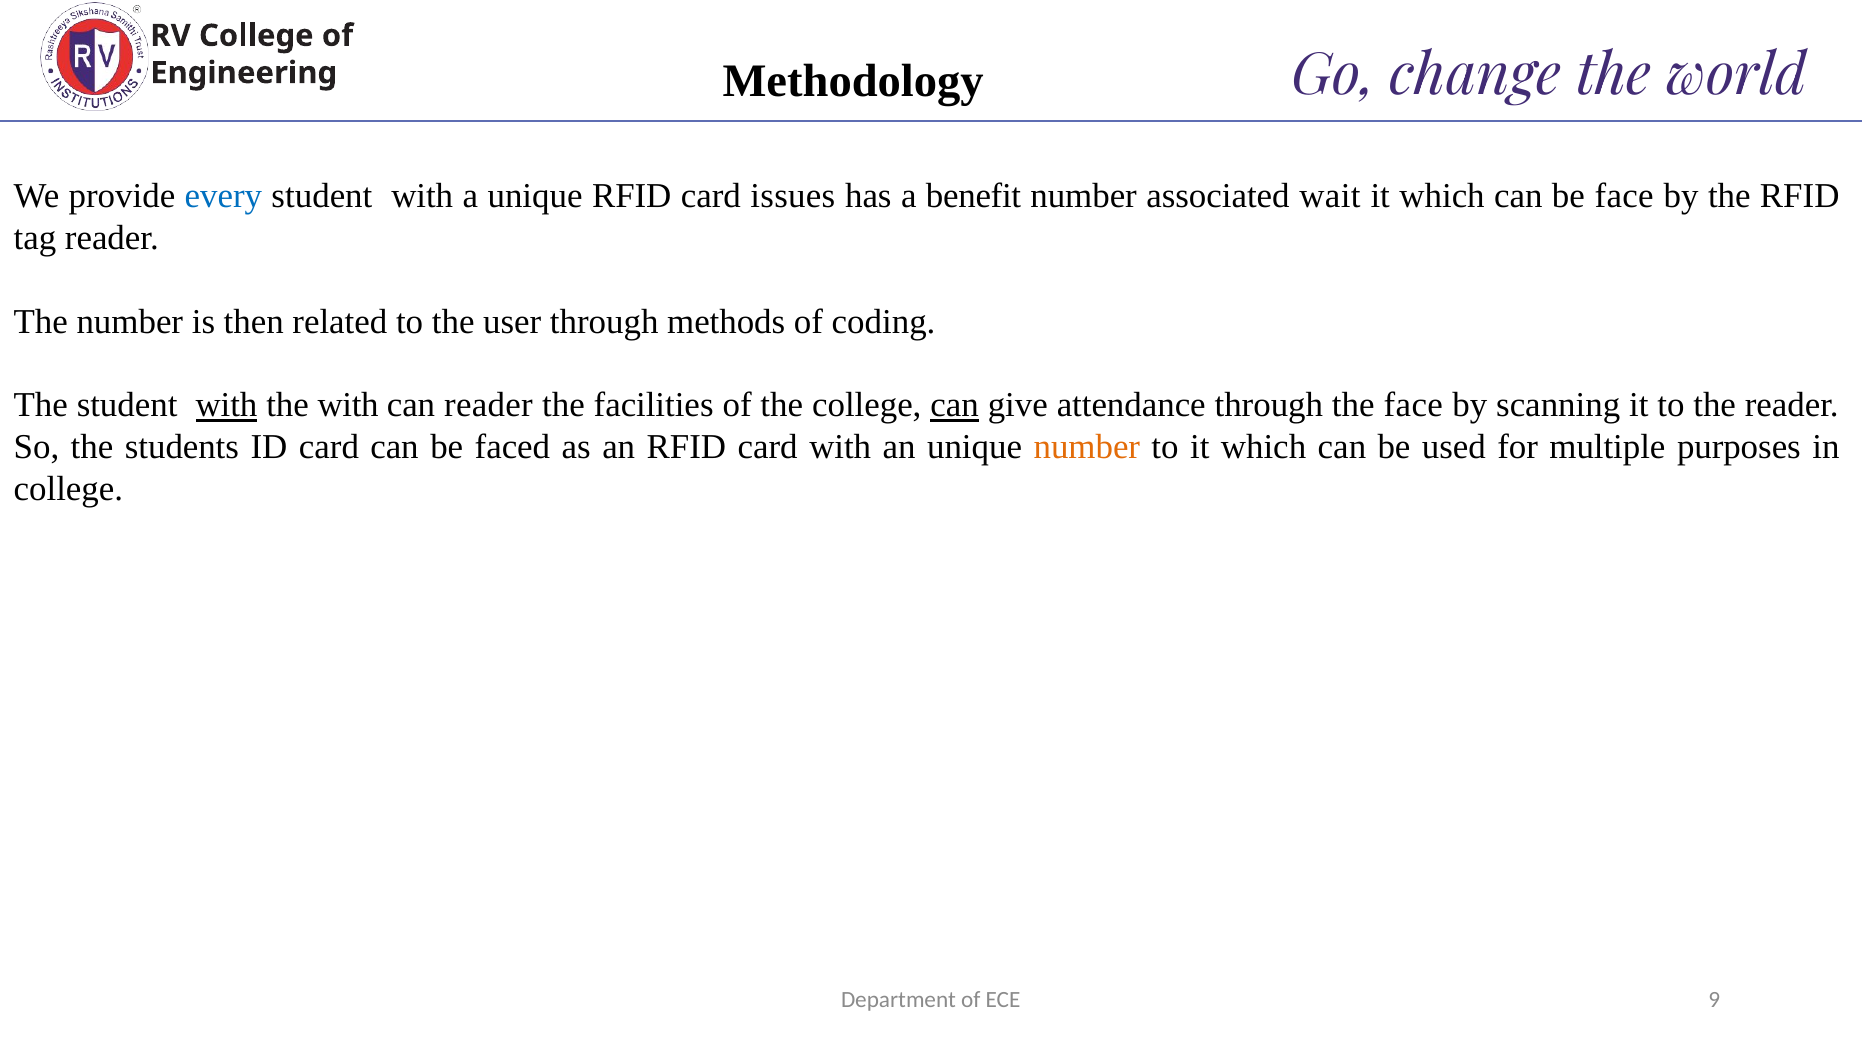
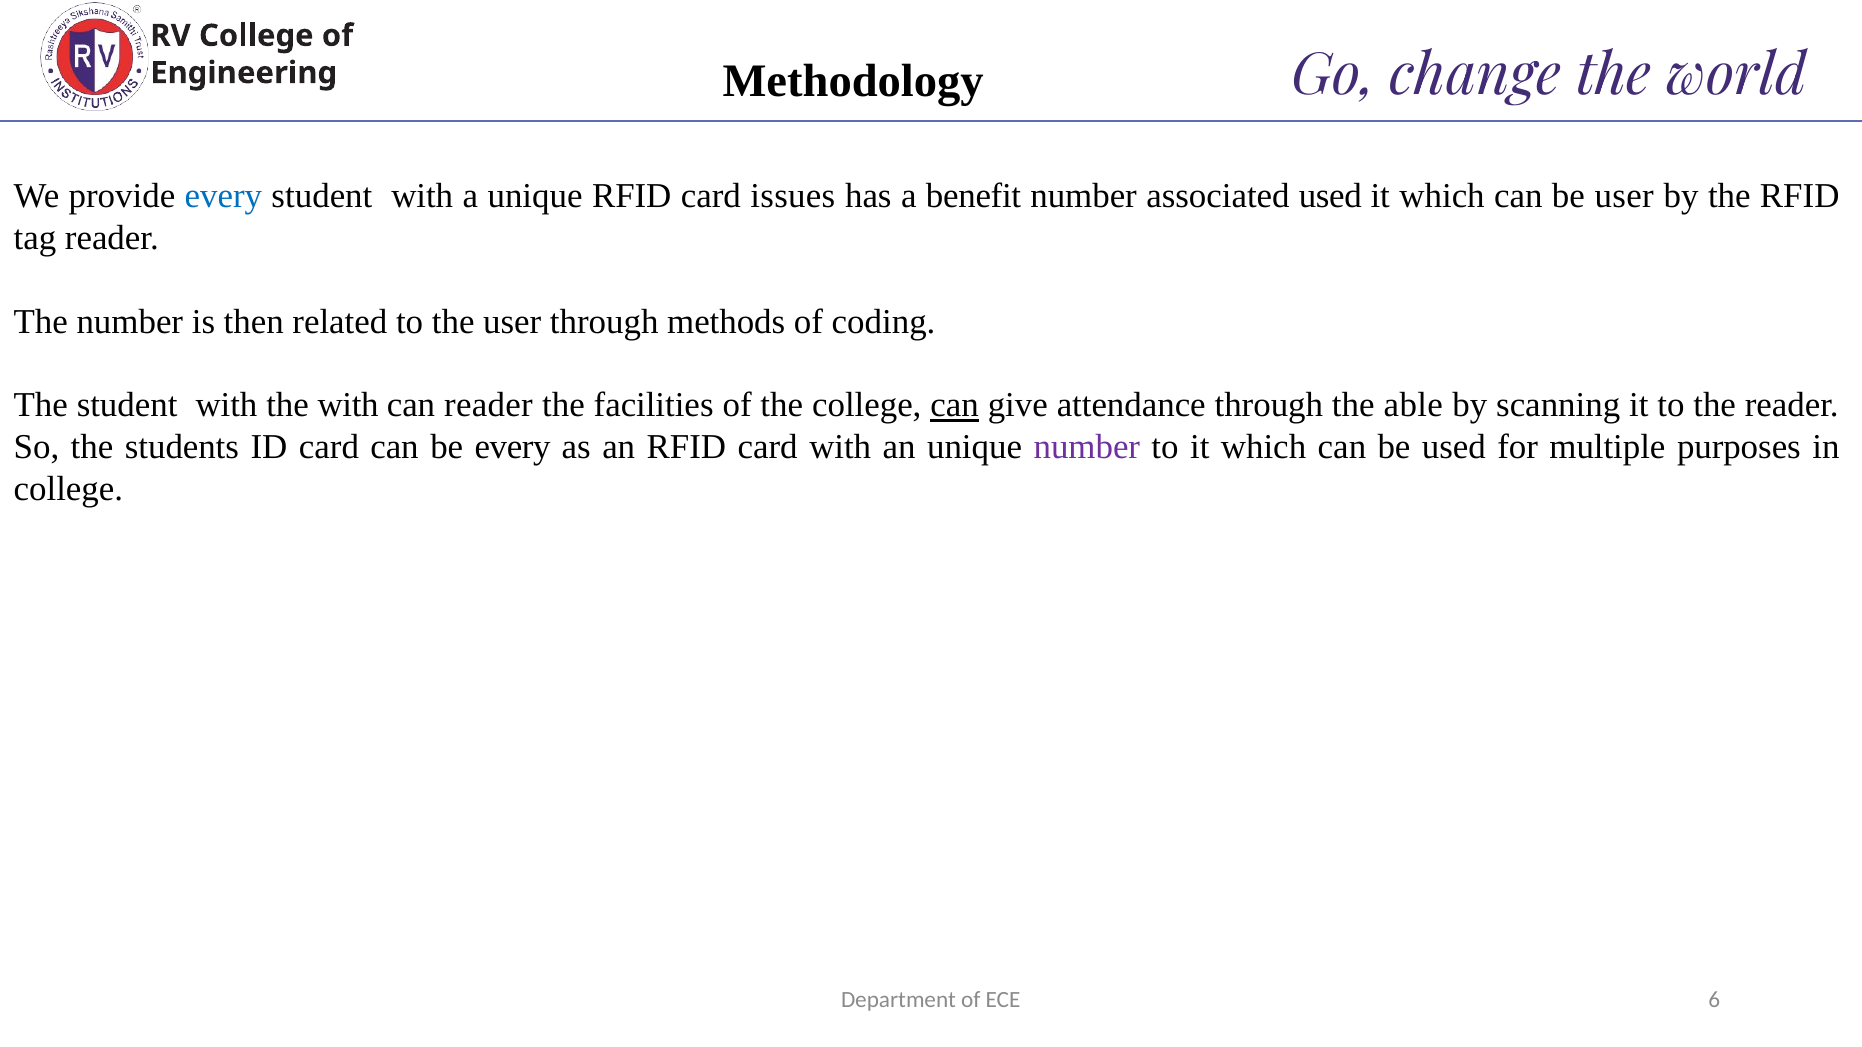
associated wait: wait -> used
be face: face -> user
with at (226, 406) underline: present -> none
the face: face -> able
be faced: faced -> every
number at (1087, 448) colour: orange -> purple
9: 9 -> 6
